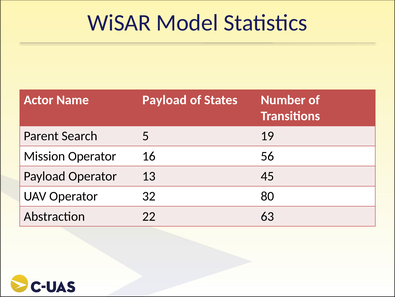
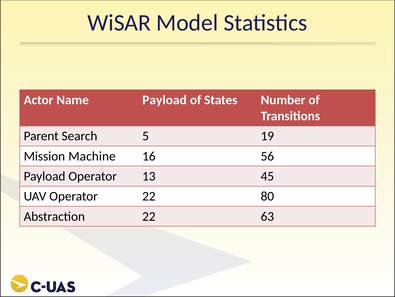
Mission Operator: Operator -> Machine
Operator 32: 32 -> 22
